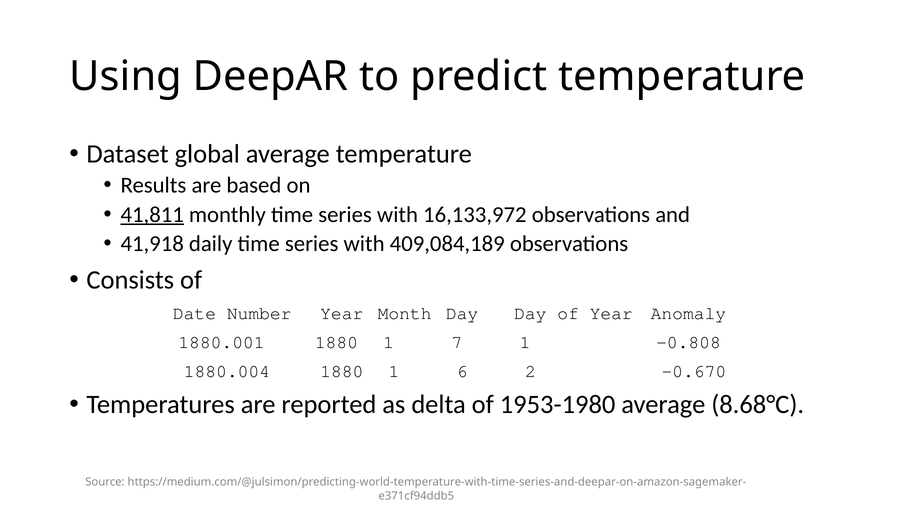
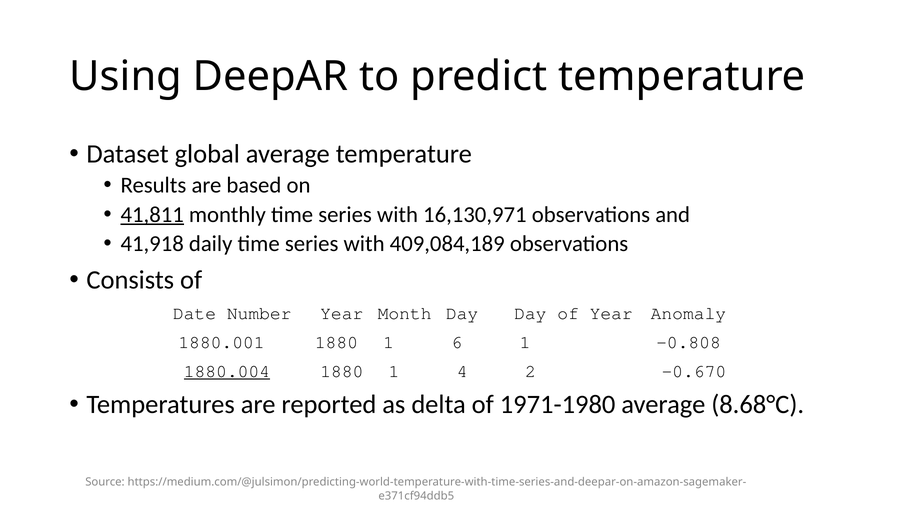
16,133,972: 16,133,972 -> 16,130,971
7: 7 -> 6
1880.004 underline: none -> present
6: 6 -> 4
1953-1980: 1953-1980 -> 1971-1980
